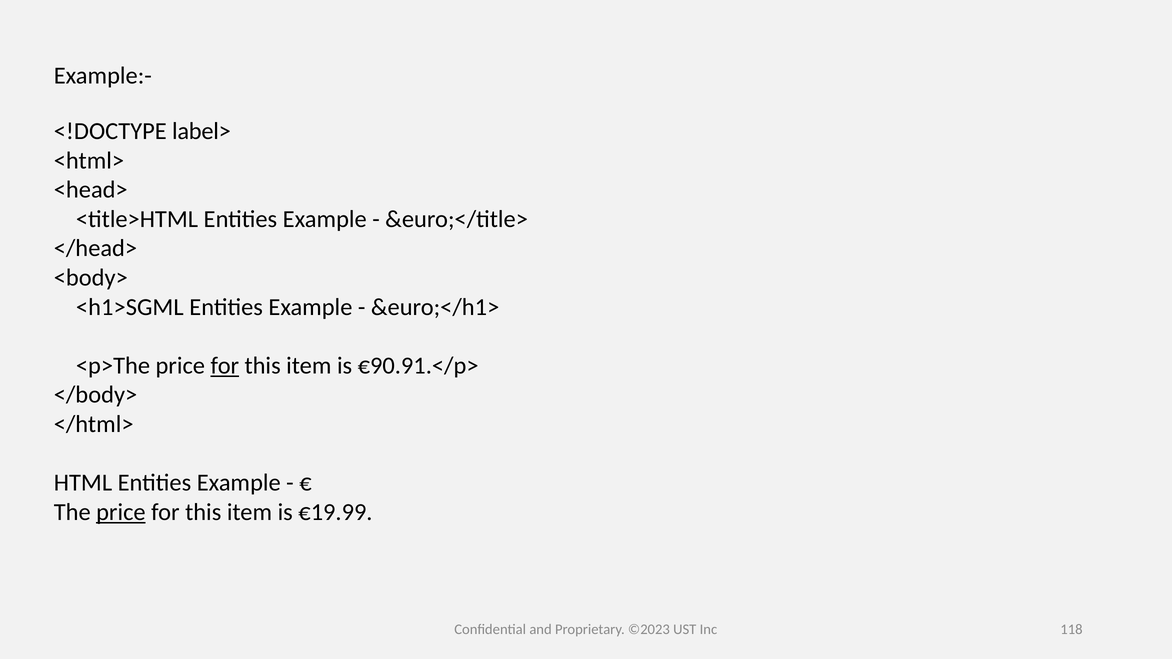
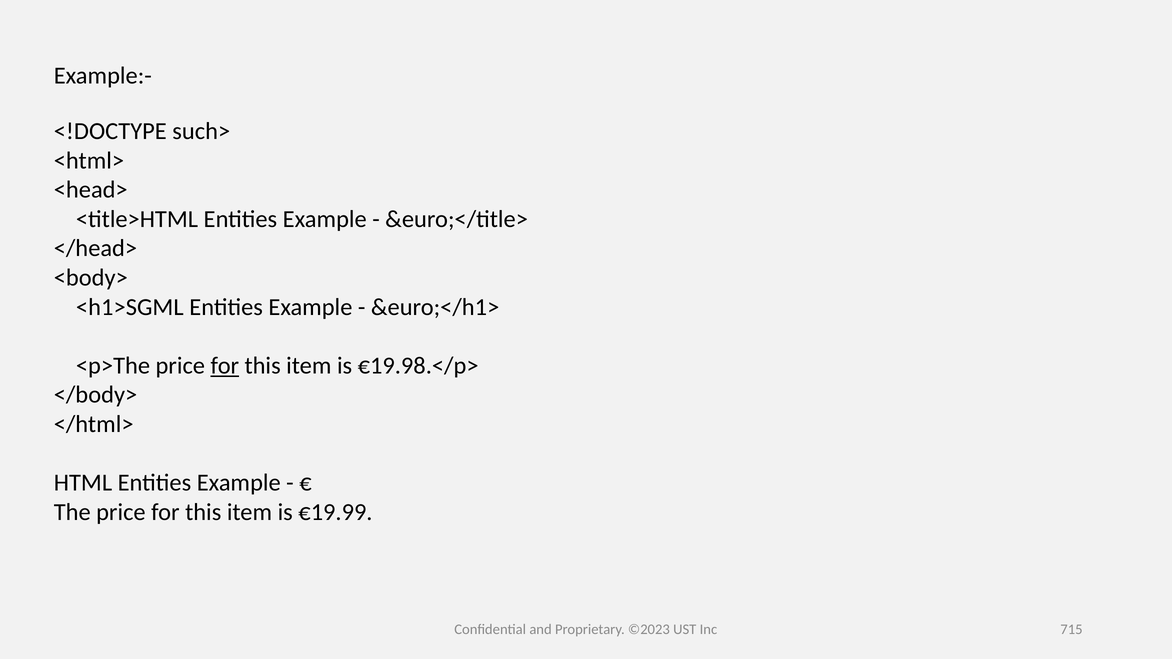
label>: label> -> such>
€90.91.</p>: €90.91.</p> -> €19.98.</p>
price at (121, 512) underline: present -> none
118: 118 -> 715
